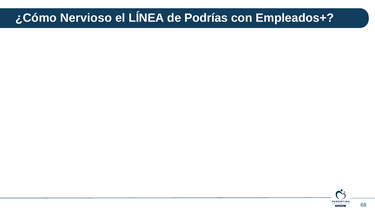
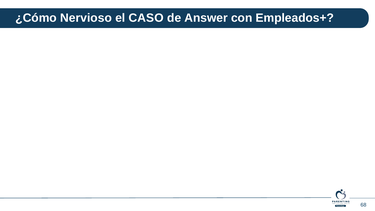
LÍNEA: LÍNEA -> CASO
Podrías: Podrías -> Answer
